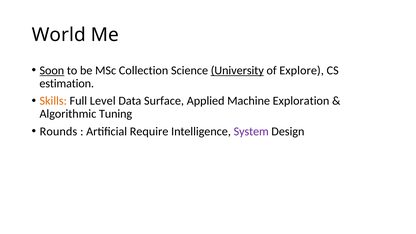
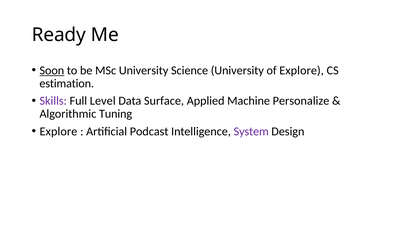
World: World -> Ready
MSc Collection: Collection -> University
University at (237, 70) underline: present -> none
Skills colour: orange -> purple
Exploration: Exploration -> Personalize
Rounds at (58, 131): Rounds -> Explore
Require: Require -> Podcast
